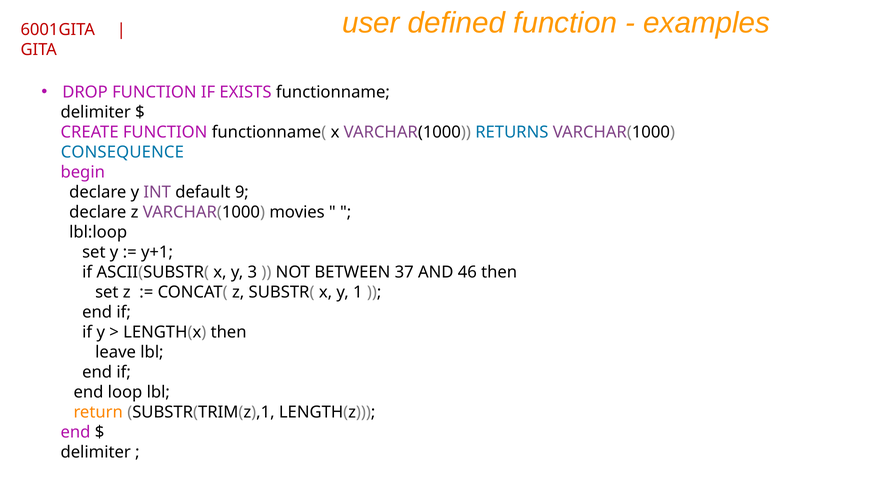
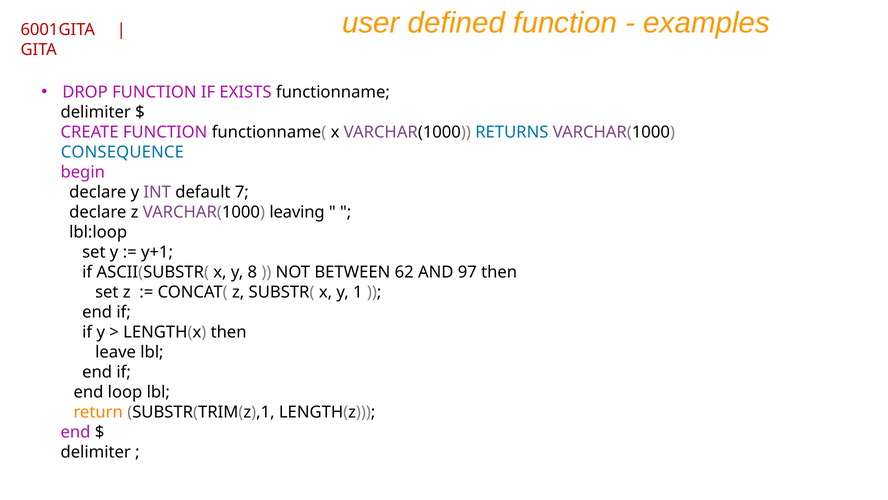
9: 9 -> 7
movies: movies -> leaving
3: 3 -> 8
37: 37 -> 62
46: 46 -> 97
